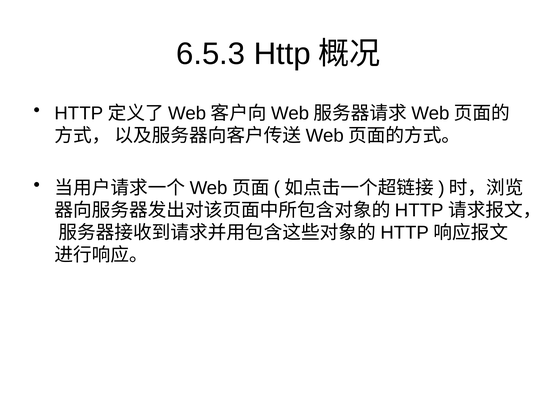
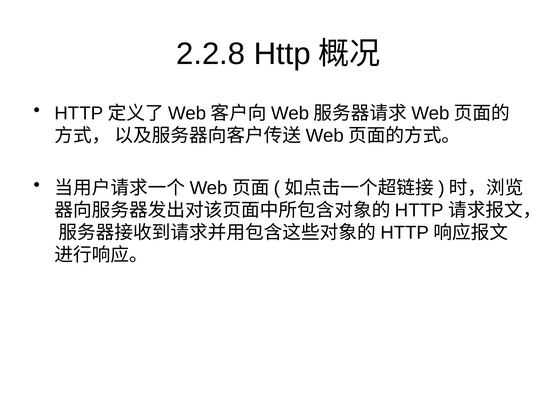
6.5.3: 6.5.3 -> 2.2.8
